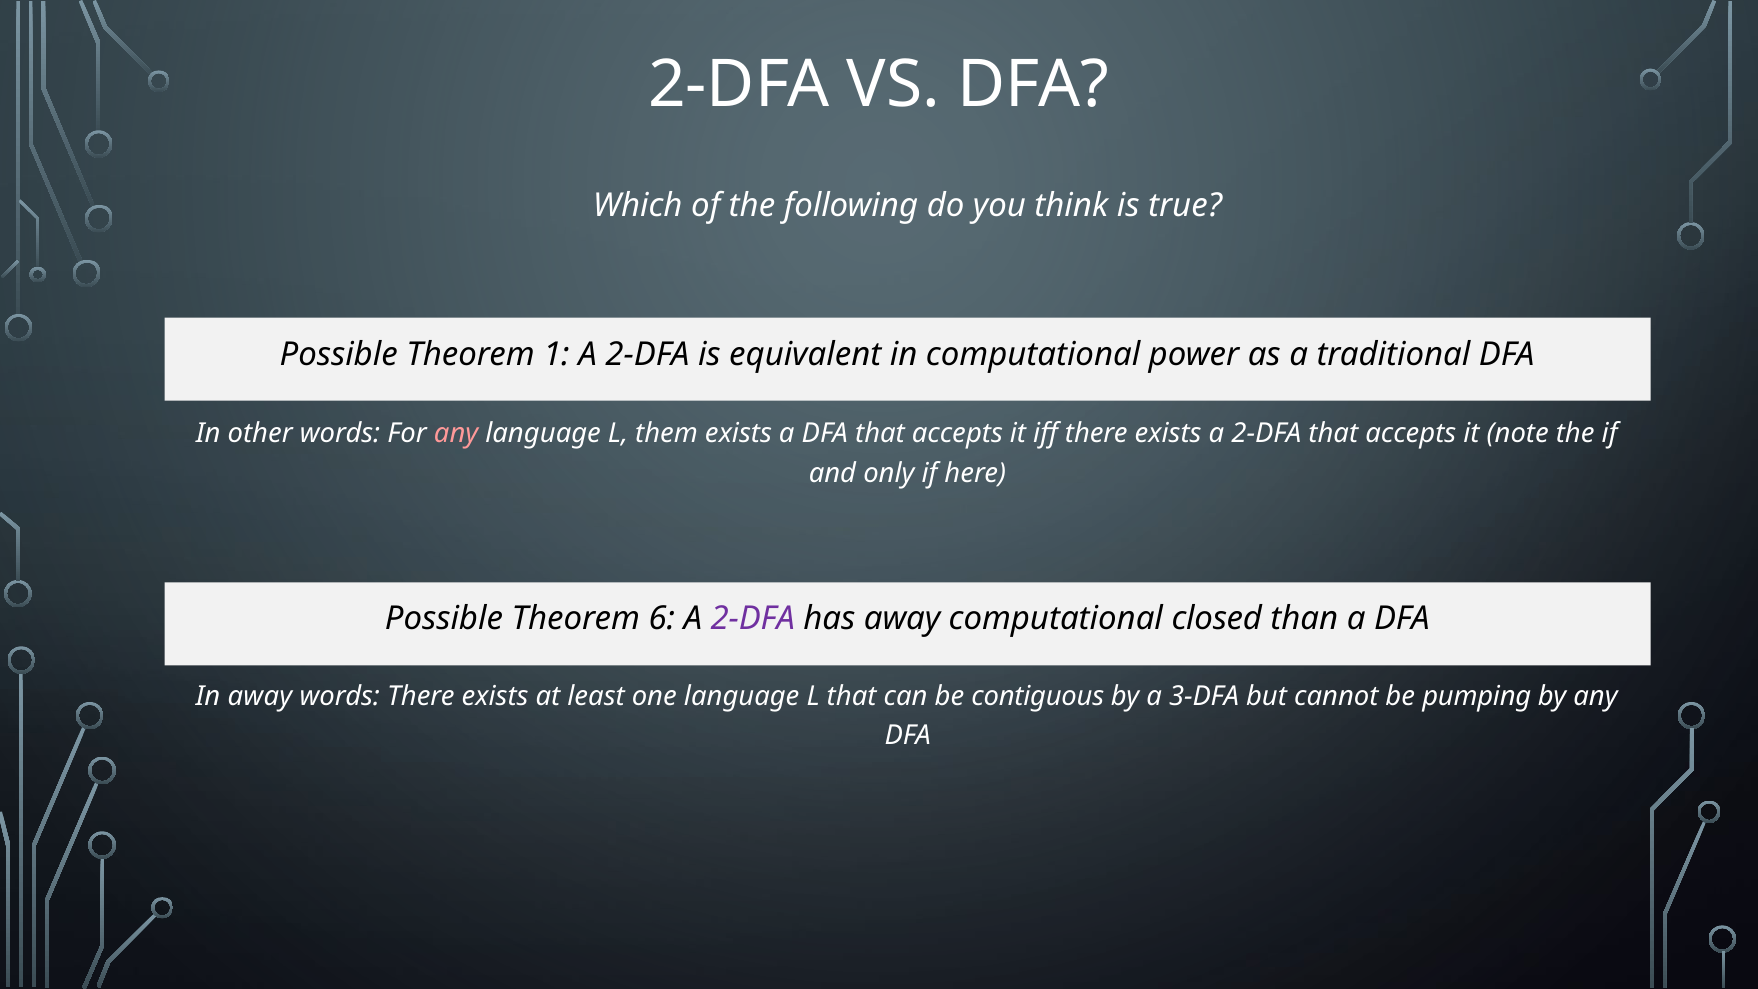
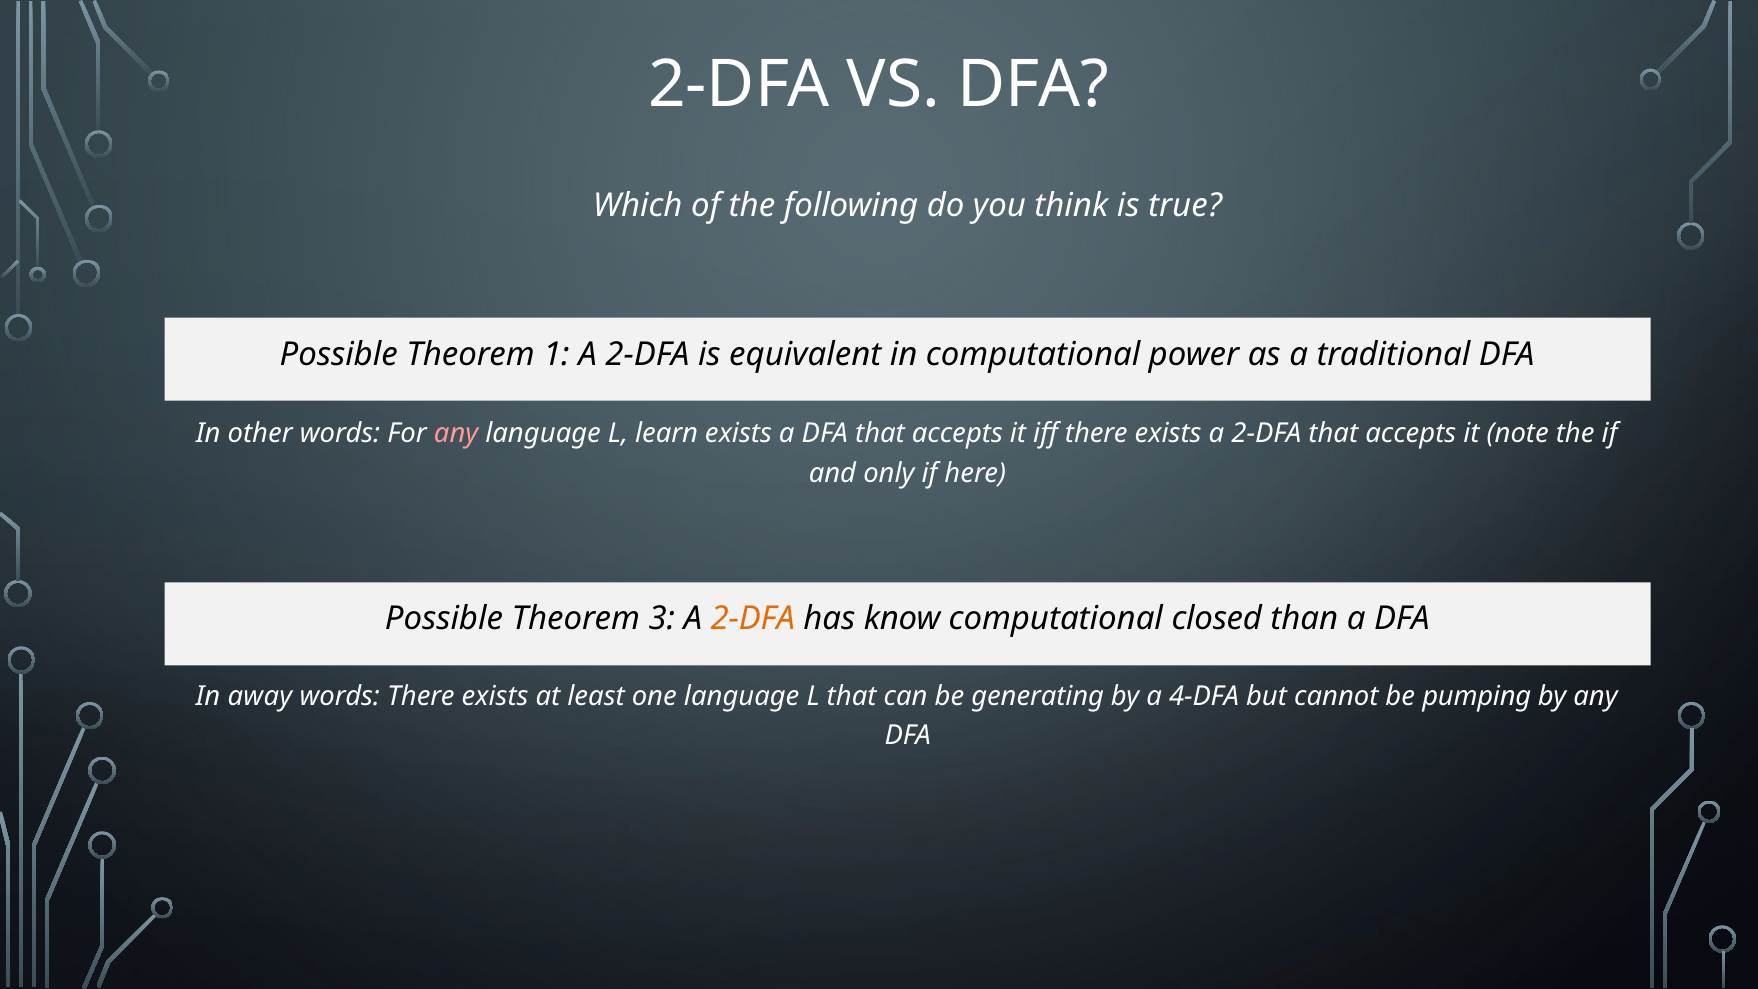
them: them -> learn
6: 6 -> 3
2-DFA at (753, 619) colour: purple -> orange
has away: away -> know
contiguous: contiguous -> generating
3-DFA: 3-DFA -> 4-DFA
